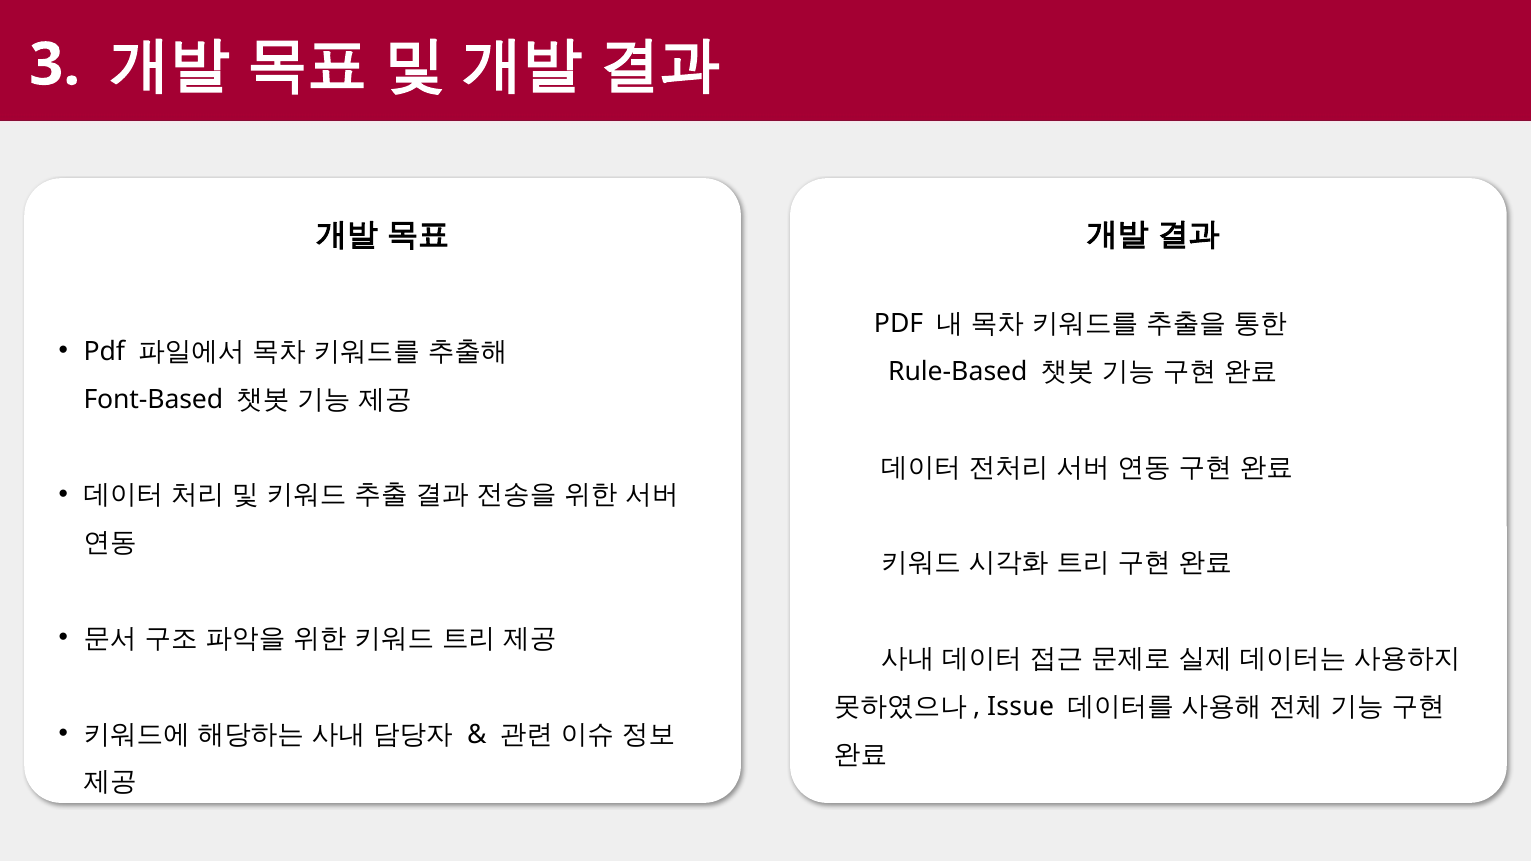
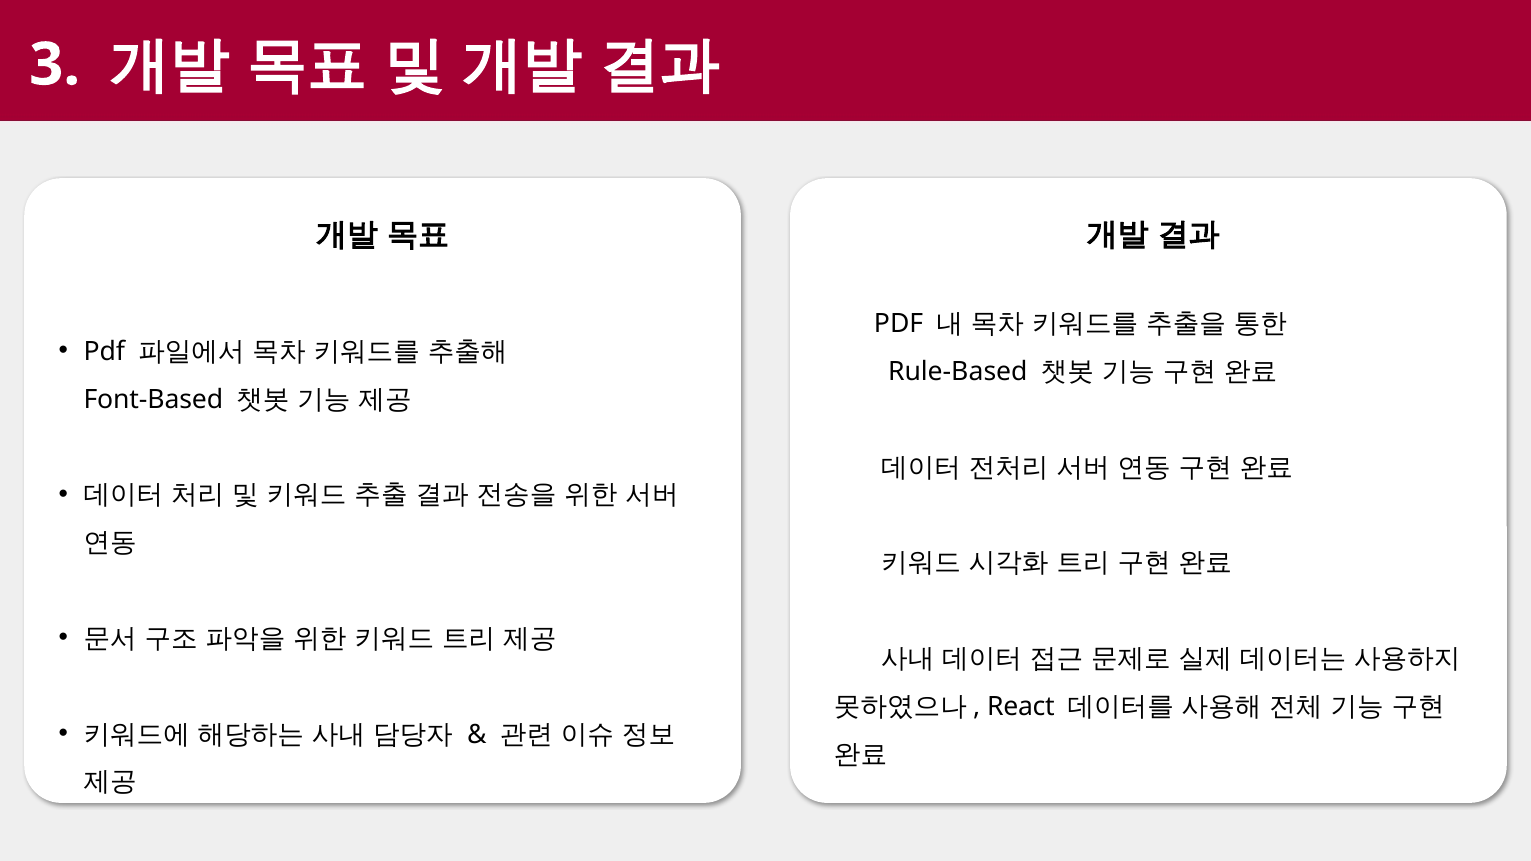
Issue: Issue -> React
